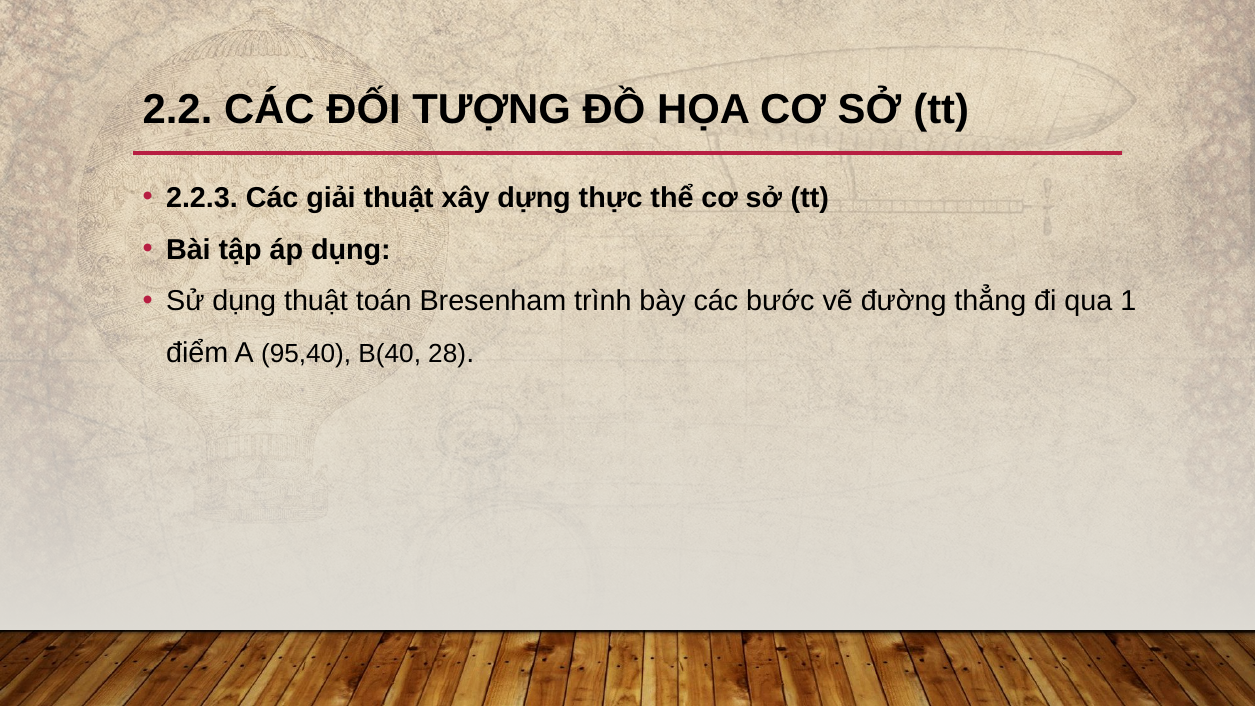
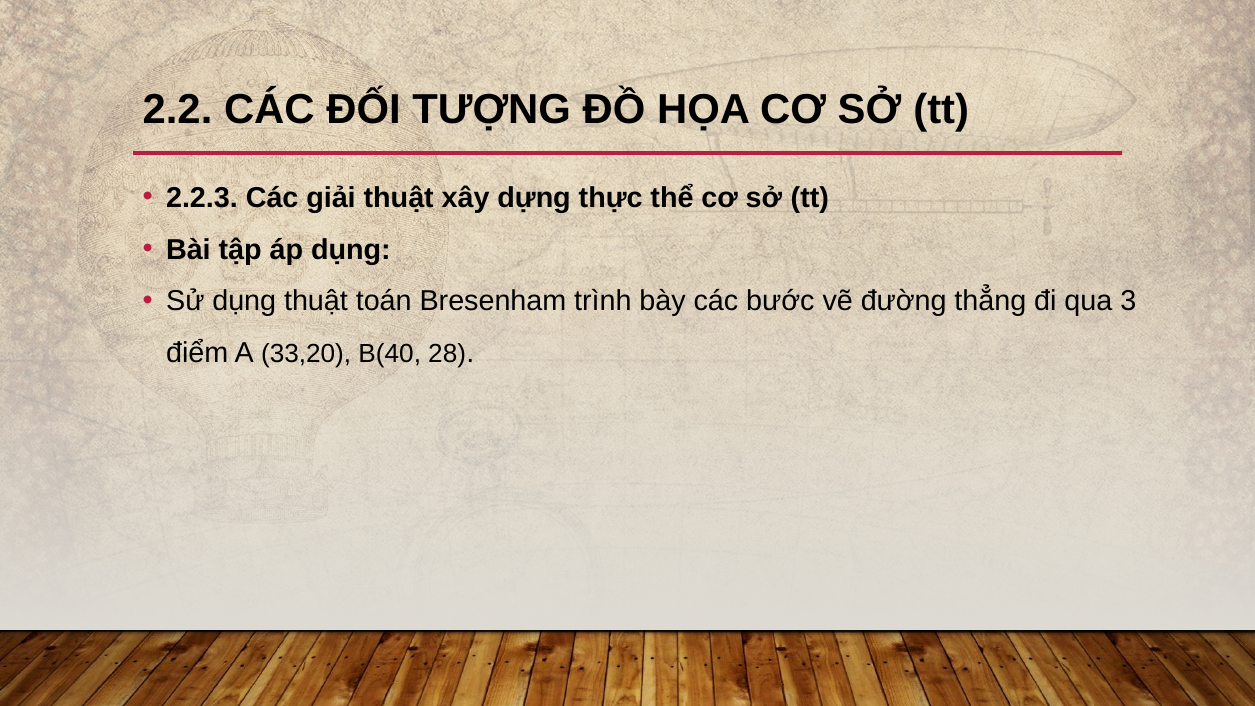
1: 1 -> 3
95,40: 95,40 -> 33,20
